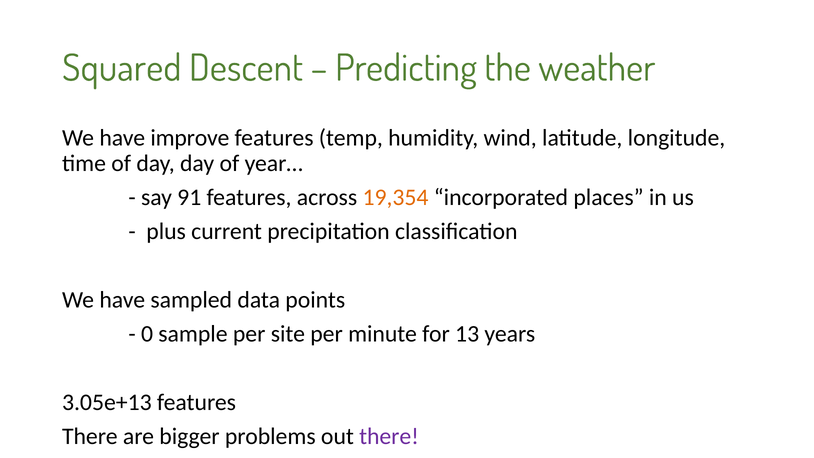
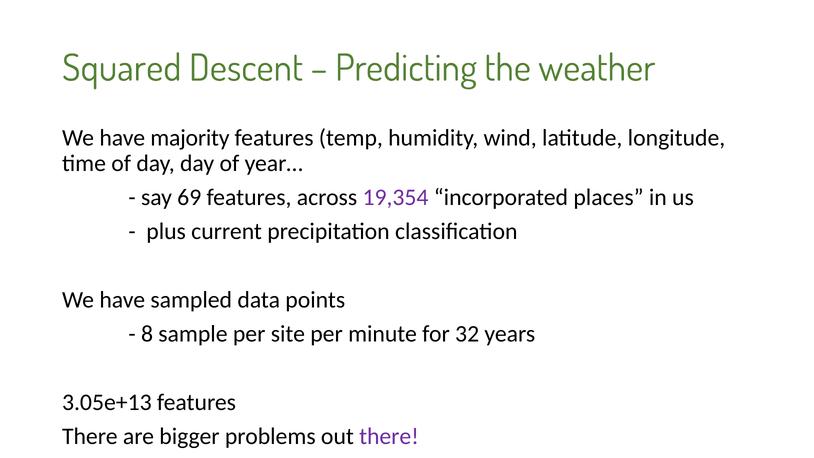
improve: improve -> majority
91: 91 -> 69
19,354 colour: orange -> purple
0: 0 -> 8
13: 13 -> 32
